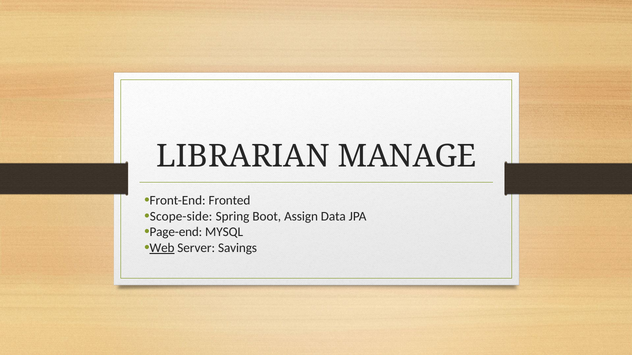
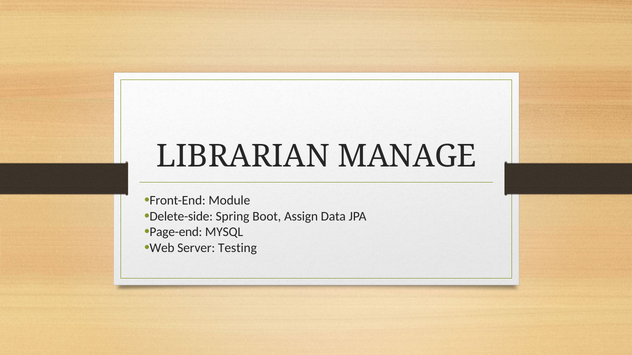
Fronted: Fronted -> Module
Scope-side: Scope-side -> Delete-side
Web underline: present -> none
Savings: Savings -> Testing
